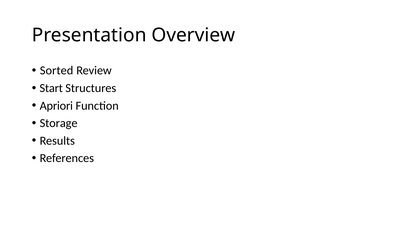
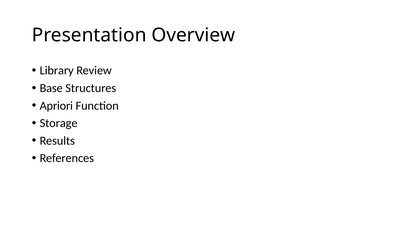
Sorted: Sorted -> Library
Start: Start -> Base
